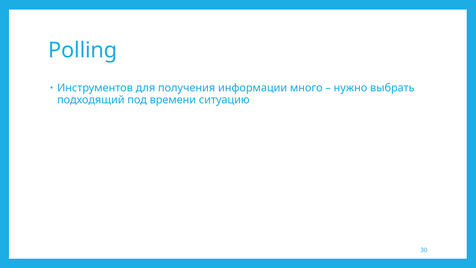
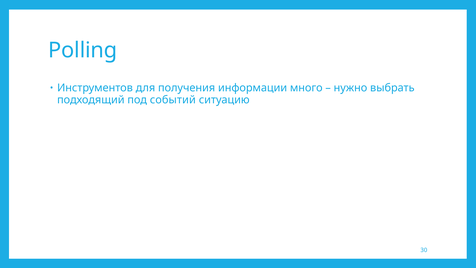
времени: времени -> событий
